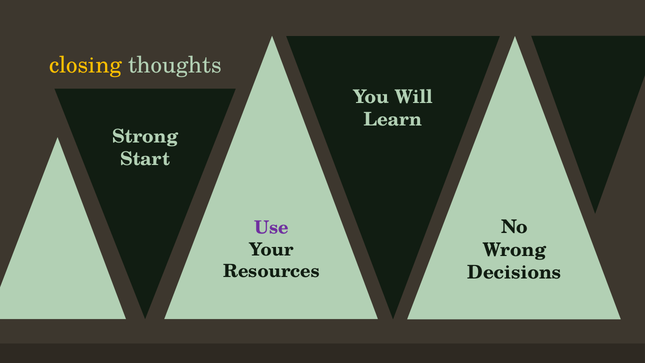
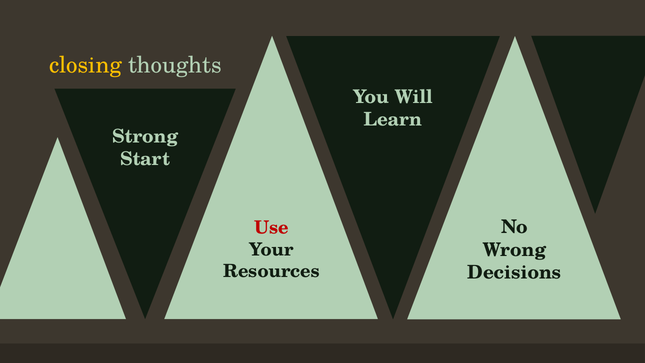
Use colour: purple -> red
